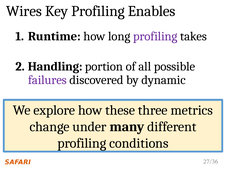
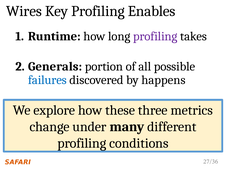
Handling: Handling -> Generals
failures colour: purple -> blue
dynamic: dynamic -> happens
